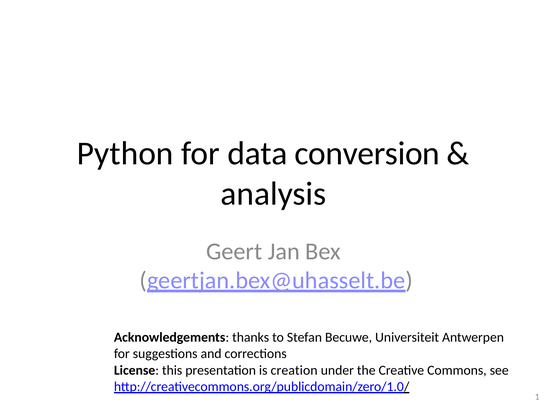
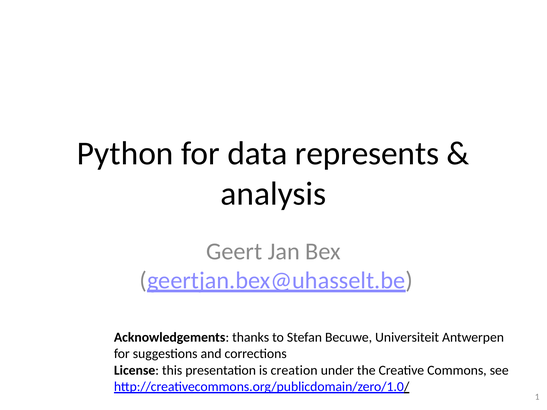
conversion: conversion -> represents
